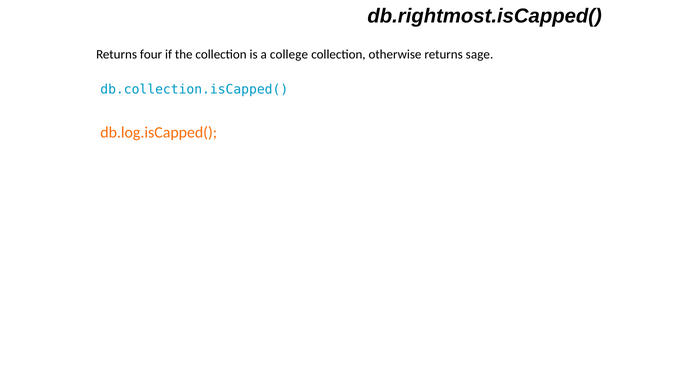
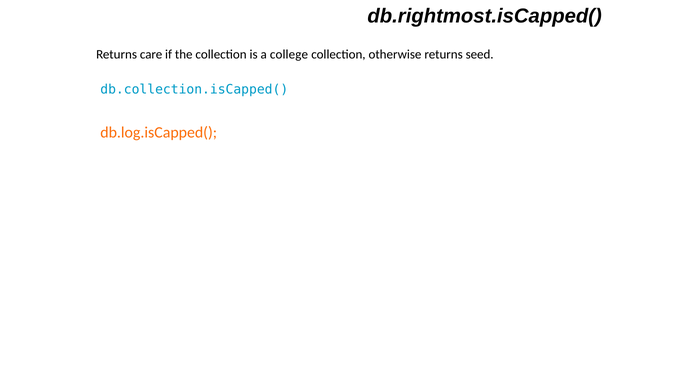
four: four -> care
sage: sage -> seed
